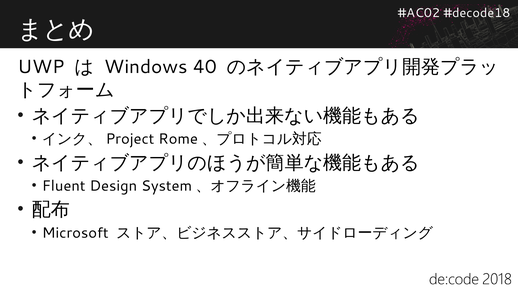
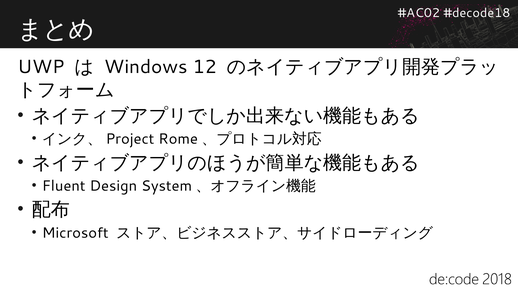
40: 40 -> 12
